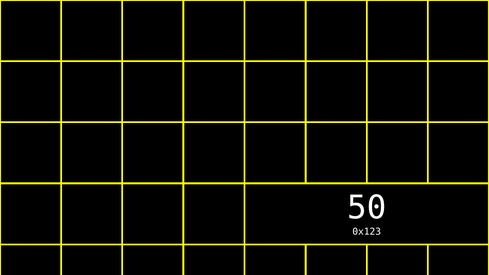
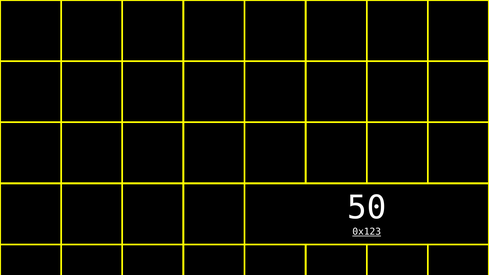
0x123 underline: none -> present
